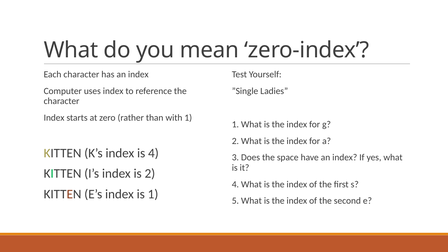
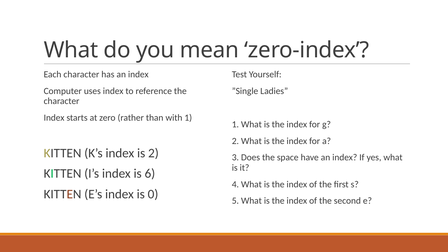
is 4: 4 -> 2
is 2: 2 -> 6
is 1: 1 -> 0
